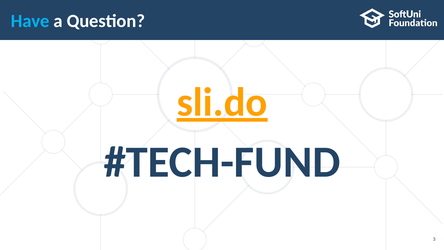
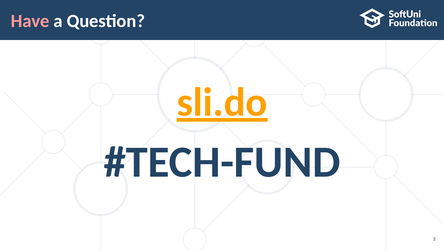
Have colour: light blue -> pink
